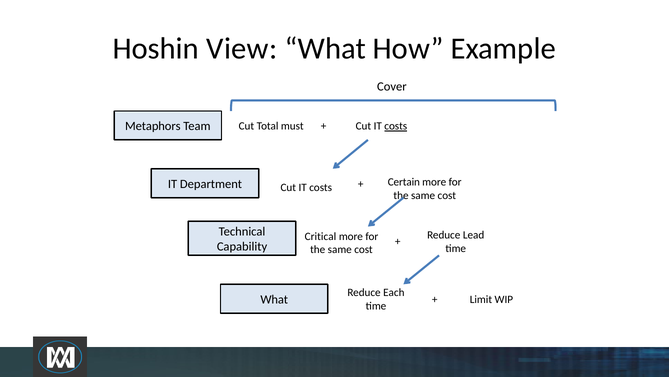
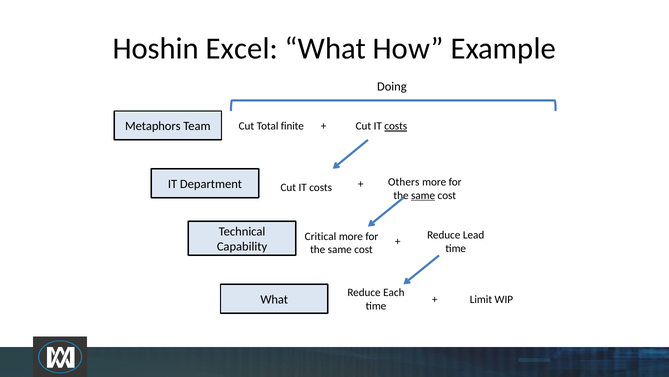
View: View -> Excel
Cover: Cover -> Doing
must: must -> finite
Certain: Certain -> Others
same at (423, 195) underline: none -> present
